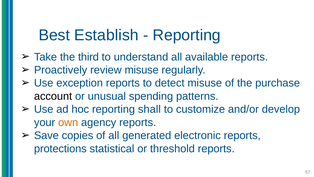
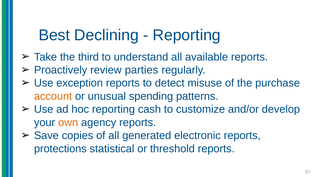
Establish: Establish -> Declining
review misuse: misuse -> parties
account colour: black -> orange
shall: shall -> cash
